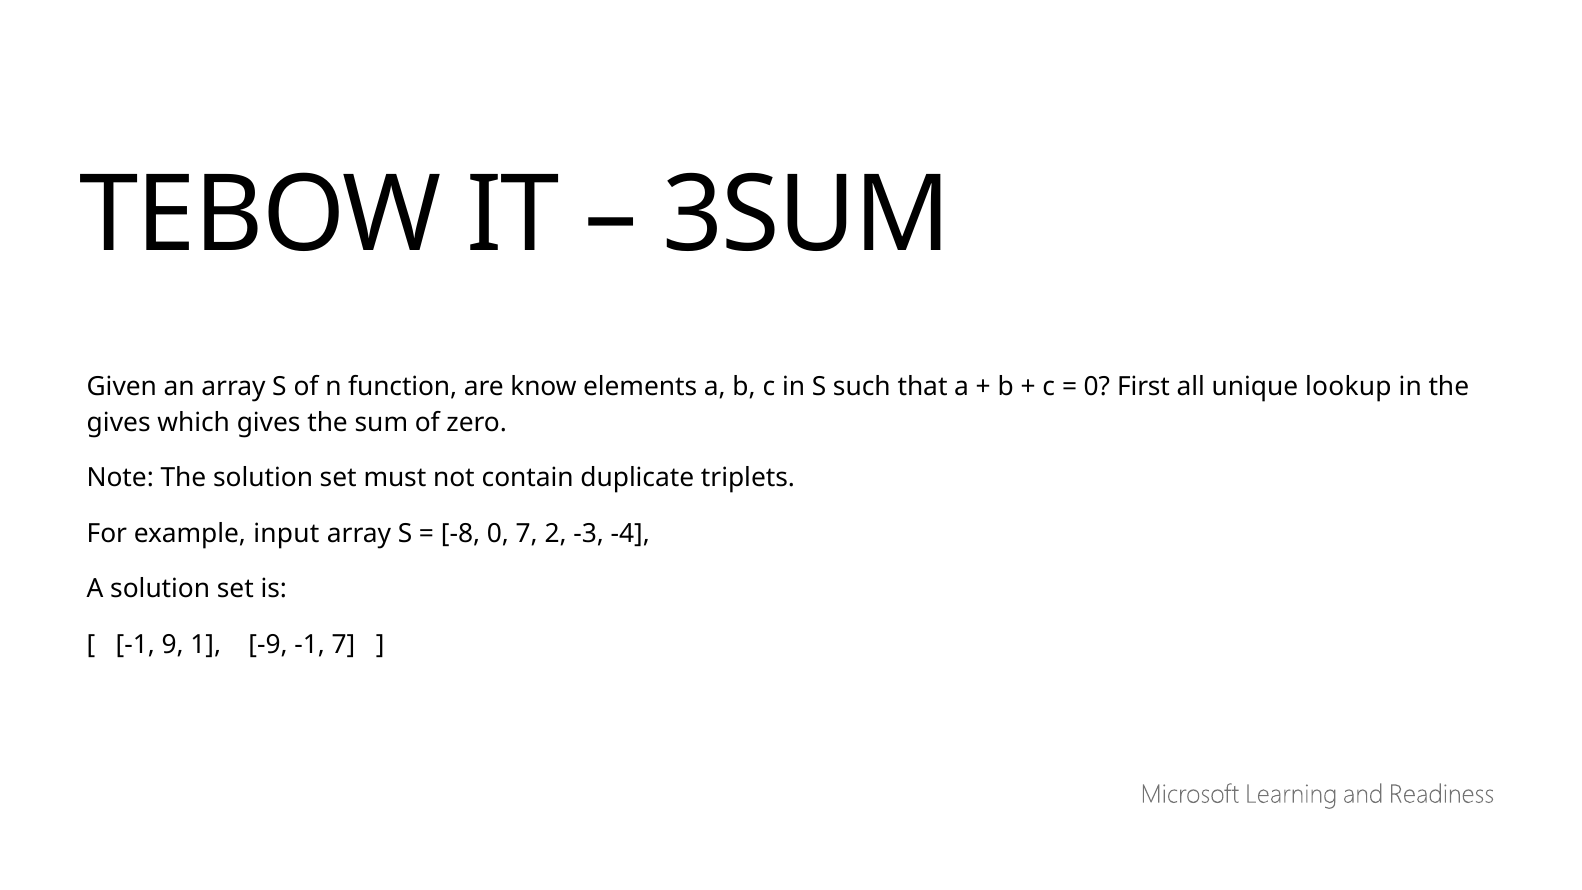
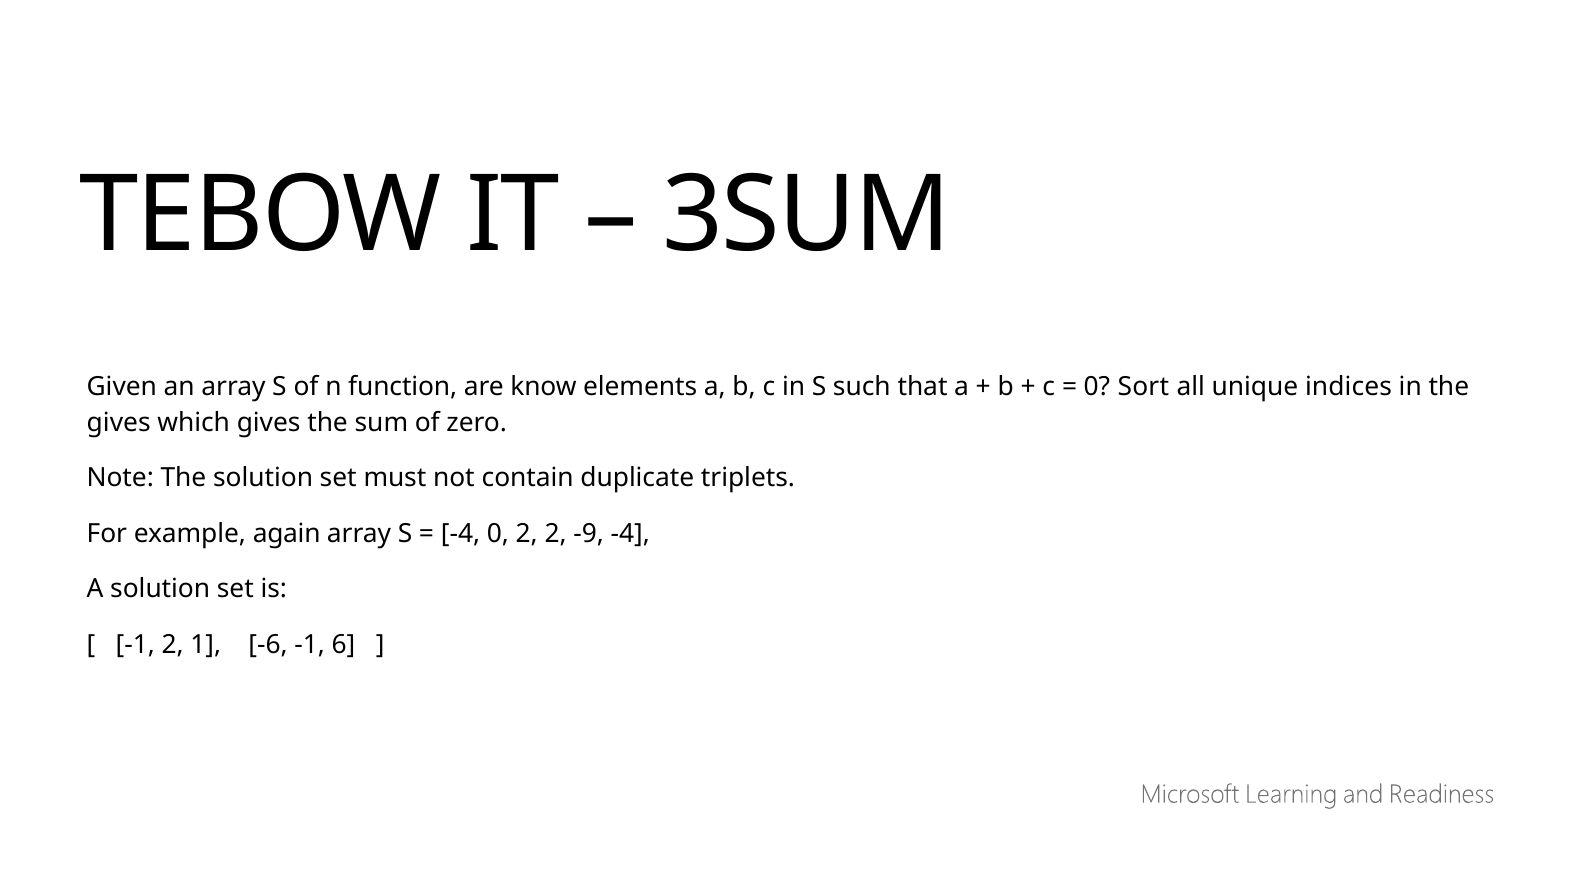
First: First -> Sort
lookup: lookup -> indices
input: input -> again
-8 at (461, 534): -8 -> -4
0 7: 7 -> 2
-3: -3 -> -9
-1 9: 9 -> 2
-9: -9 -> -6
-1 7: 7 -> 6
